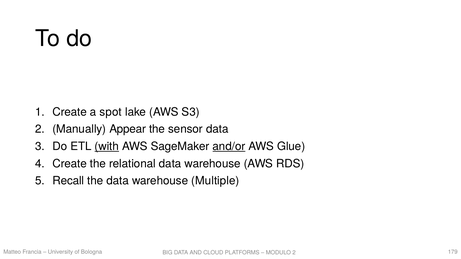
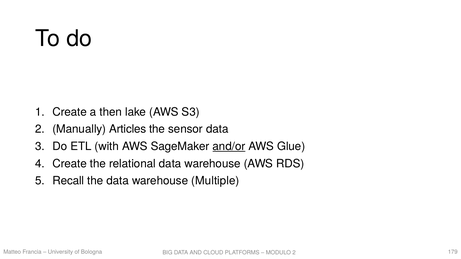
spot: spot -> then
Appear: Appear -> Articles
with underline: present -> none
